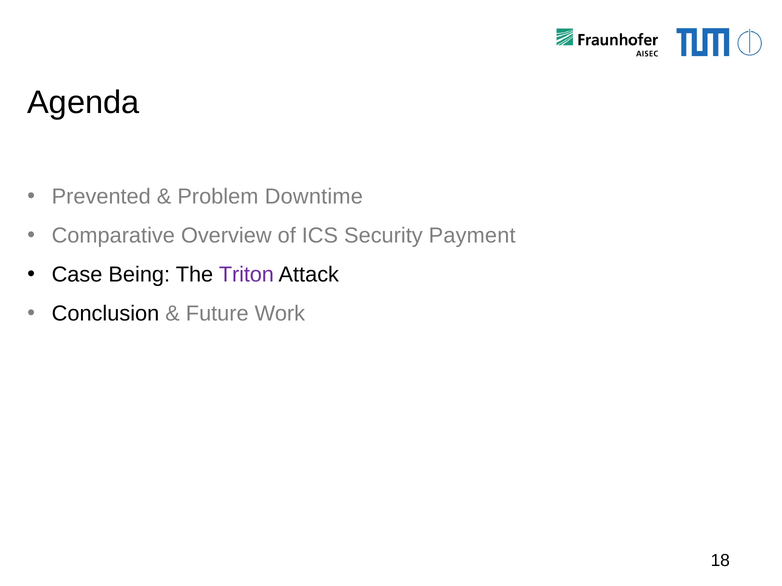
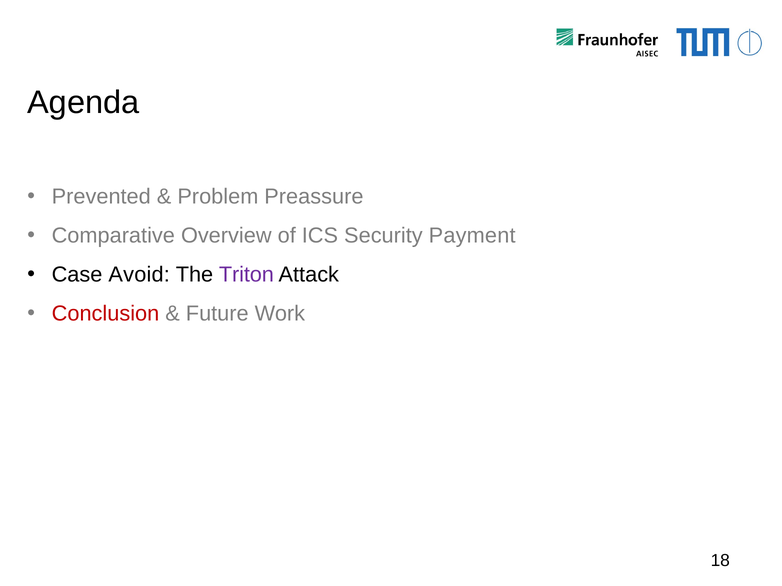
Downtime: Downtime -> Preassure
Being: Being -> Avoid
Conclusion colour: black -> red
